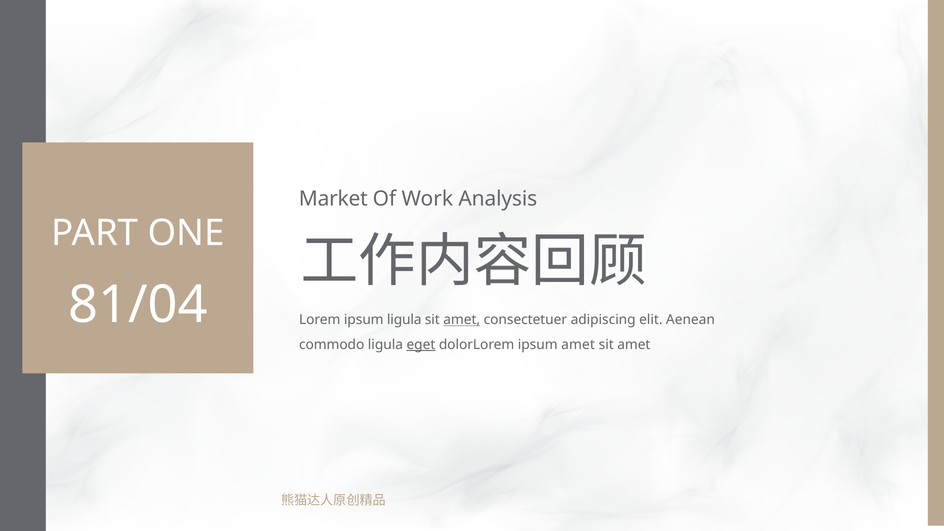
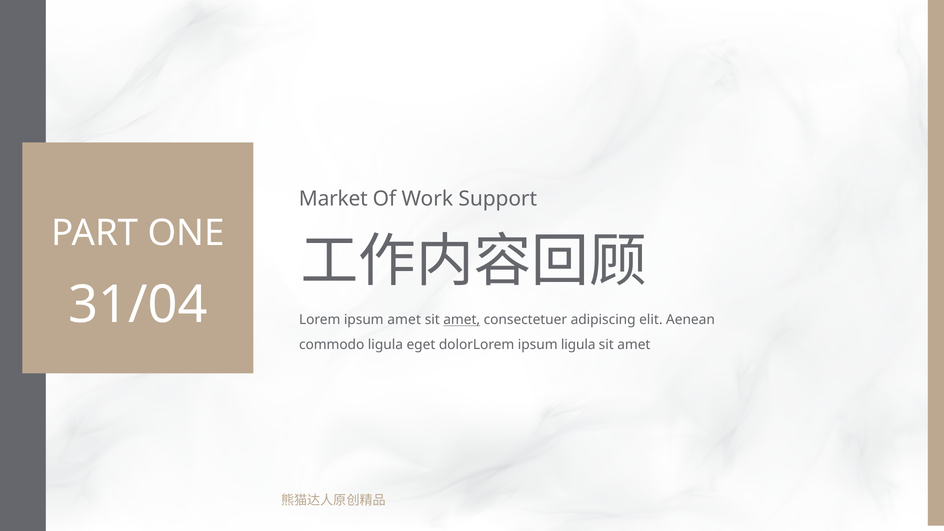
Analysis: Analysis -> Support
81/04: 81/04 -> 31/04
ipsum ligula: ligula -> amet
eget underline: present -> none
ipsum amet: amet -> ligula
